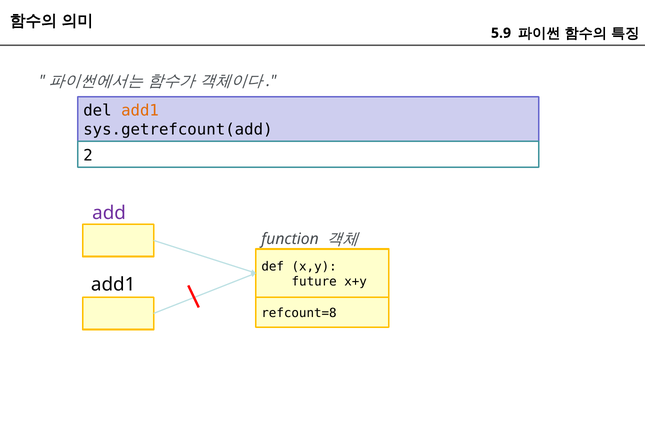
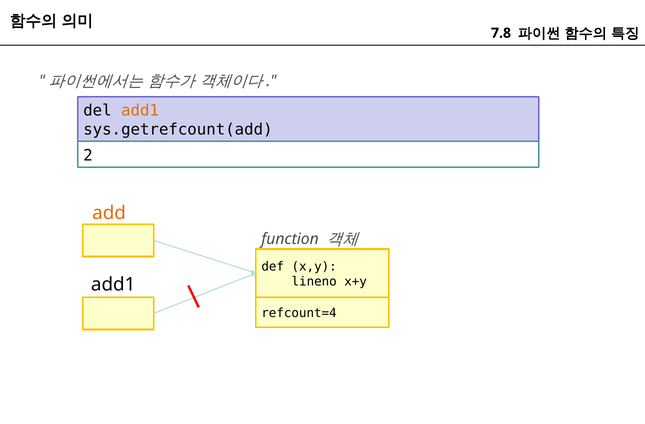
5.9: 5.9 -> 7.8
add colour: purple -> orange
future: future -> lineno
refcount=8: refcount=8 -> refcount=4
